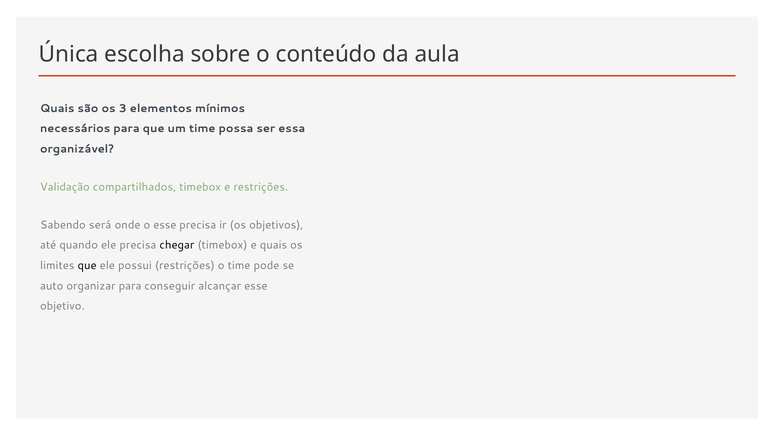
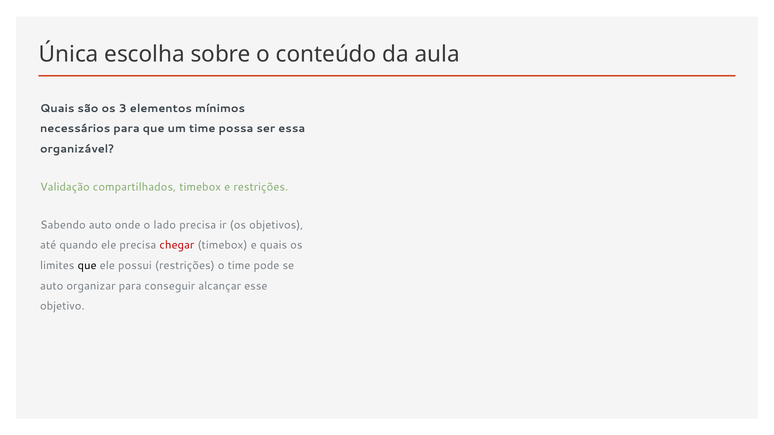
Sabendo será: será -> auto
o esse: esse -> lado
chegar colour: black -> red
